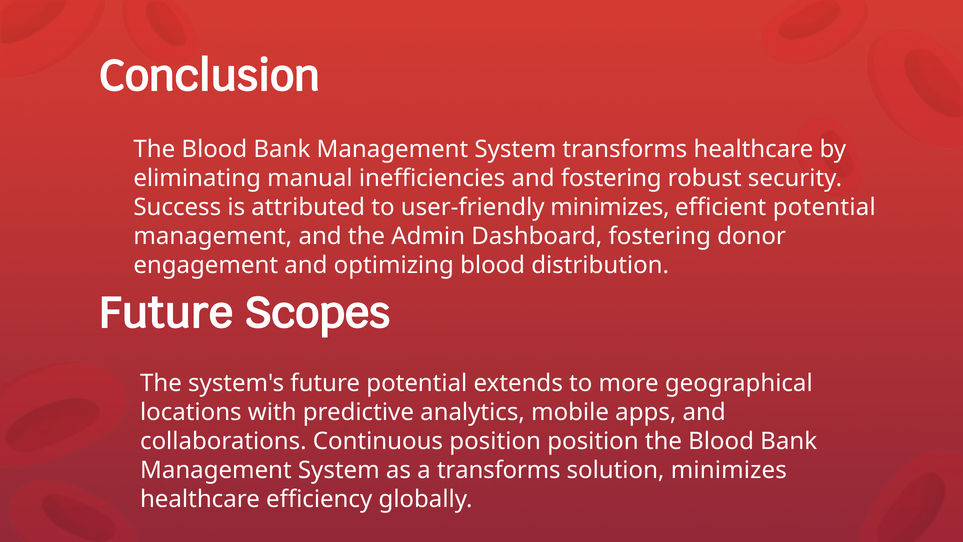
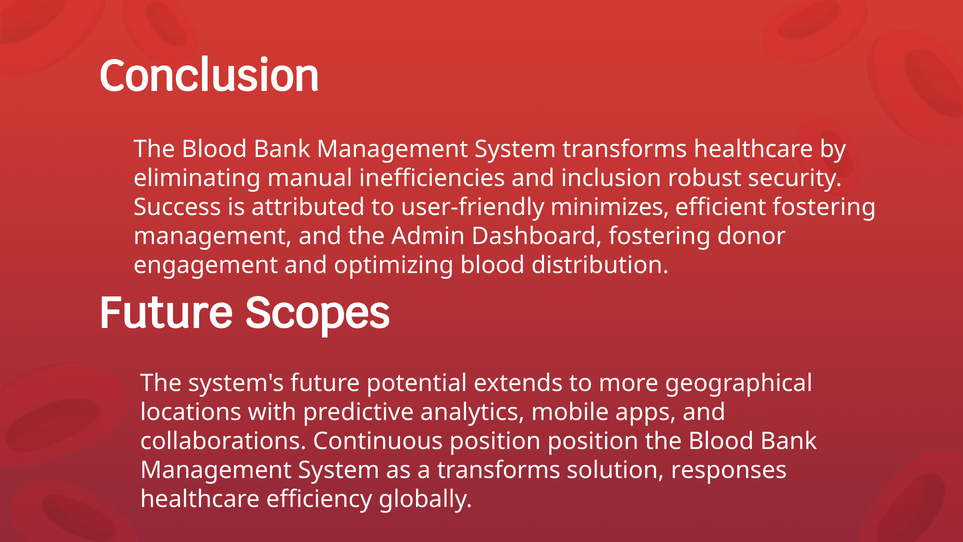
and fostering: fostering -> inclusion
efficient potential: potential -> fostering
solution minimizes: minimizes -> responses
